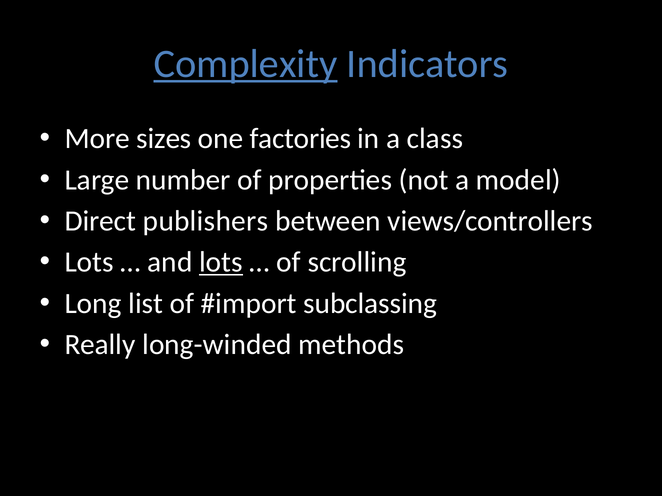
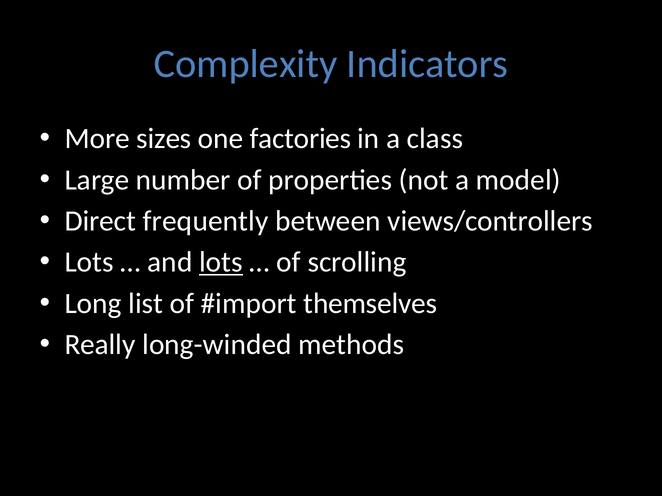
Complexity underline: present -> none
publishers: publishers -> frequently
subclassing: subclassing -> themselves
